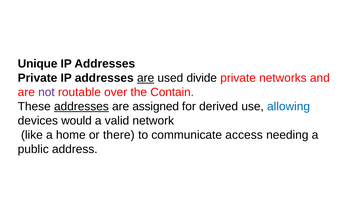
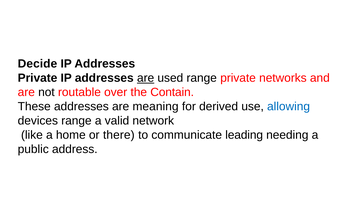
Unique: Unique -> Decide
used divide: divide -> range
not colour: purple -> black
addresses at (81, 107) underline: present -> none
assigned: assigned -> meaning
devices would: would -> range
access: access -> leading
